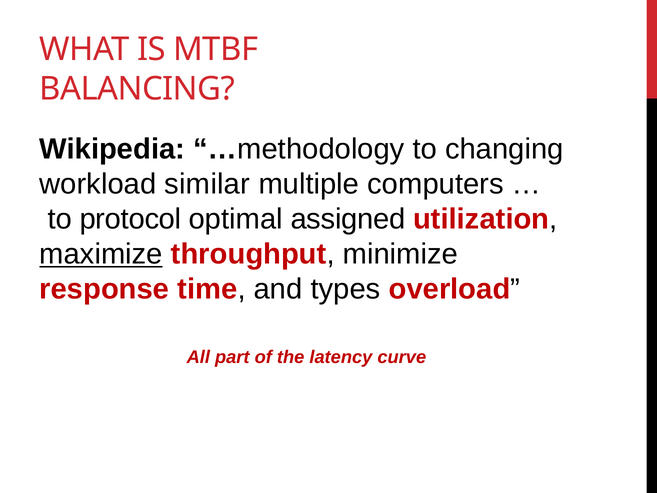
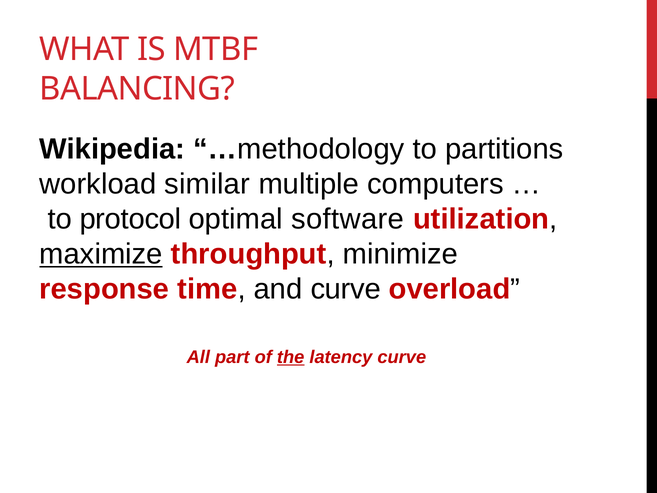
changing: changing -> partitions
assigned: assigned -> software
and types: types -> curve
the underline: none -> present
